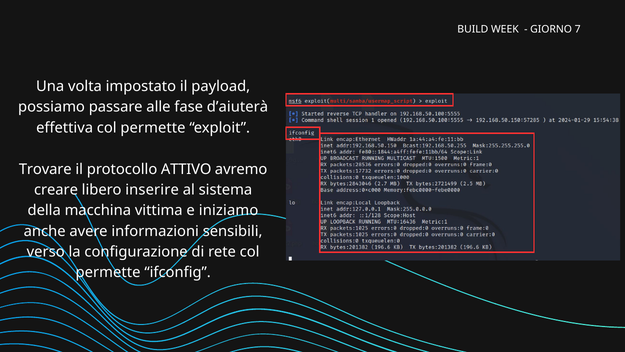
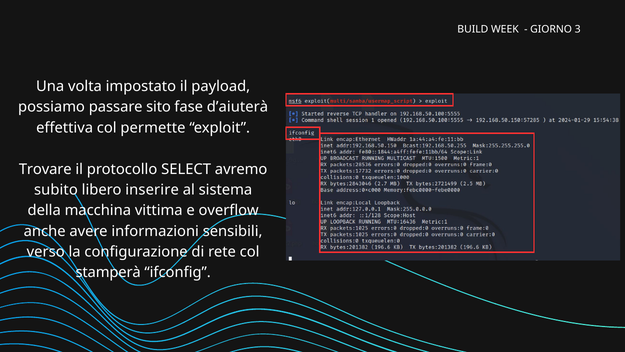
7: 7 -> 3
alle: alle -> sito
ATTIVO: ATTIVO -> SELECT
creare: creare -> subito
iniziamo: iniziamo -> overflow
permette at (108, 272): permette -> stamperà
